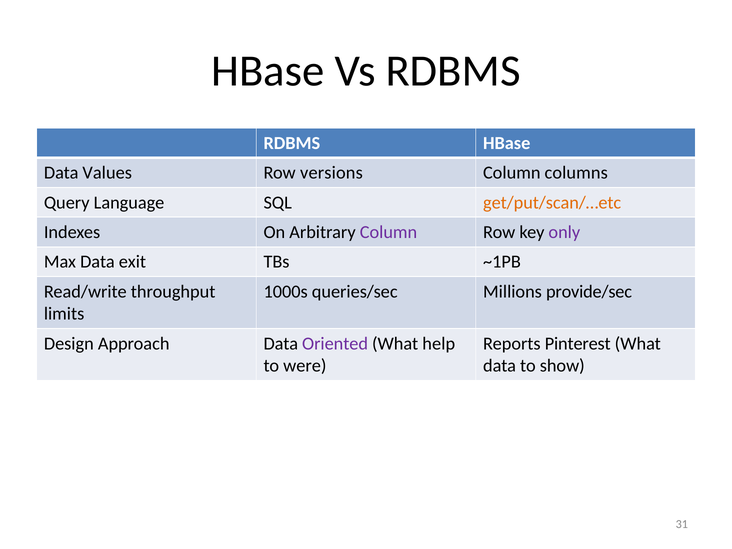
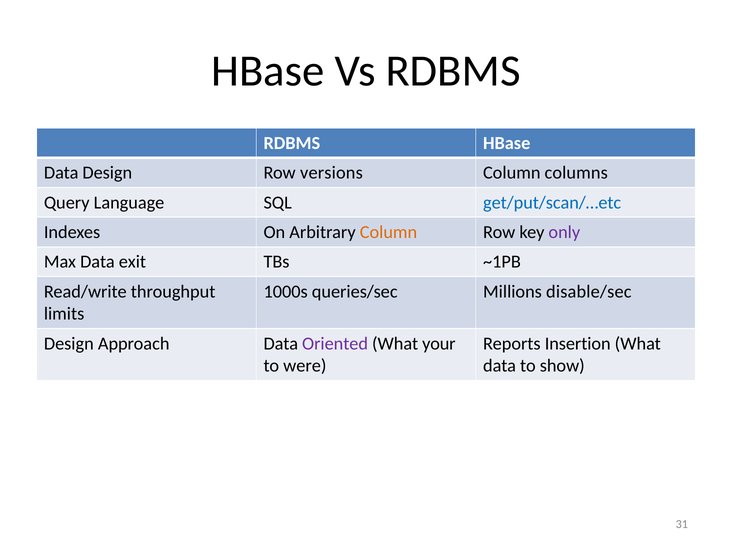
Data Values: Values -> Design
get/put/scan/…etc colour: orange -> blue
Column at (388, 232) colour: purple -> orange
provide/sec: provide/sec -> disable/sec
help: help -> your
Pinterest: Pinterest -> Insertion
